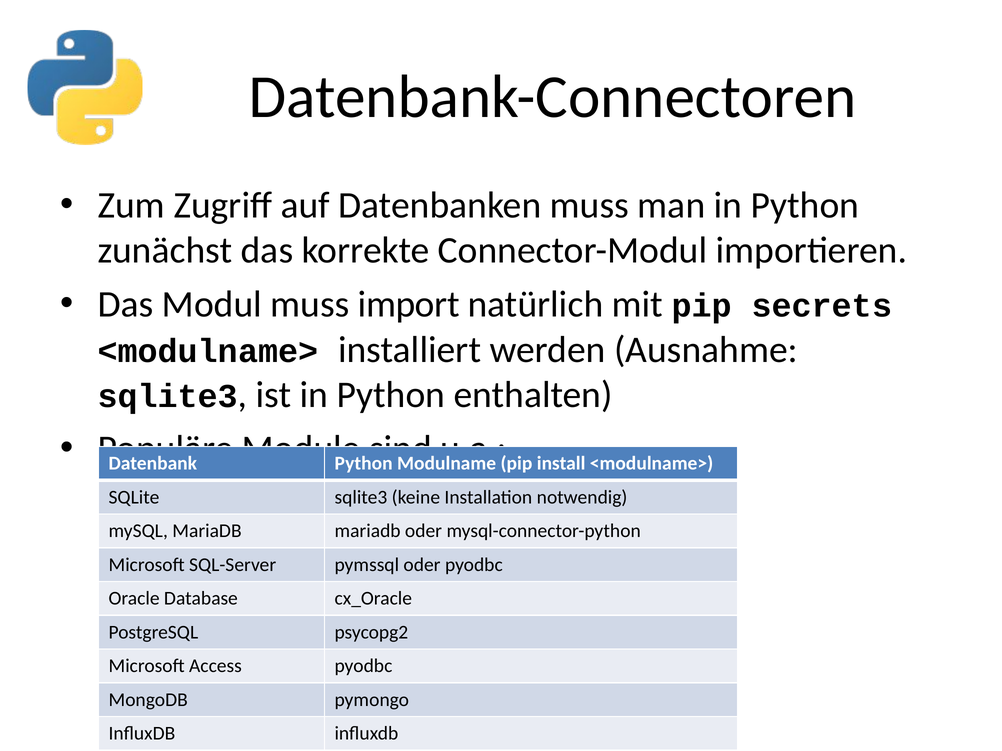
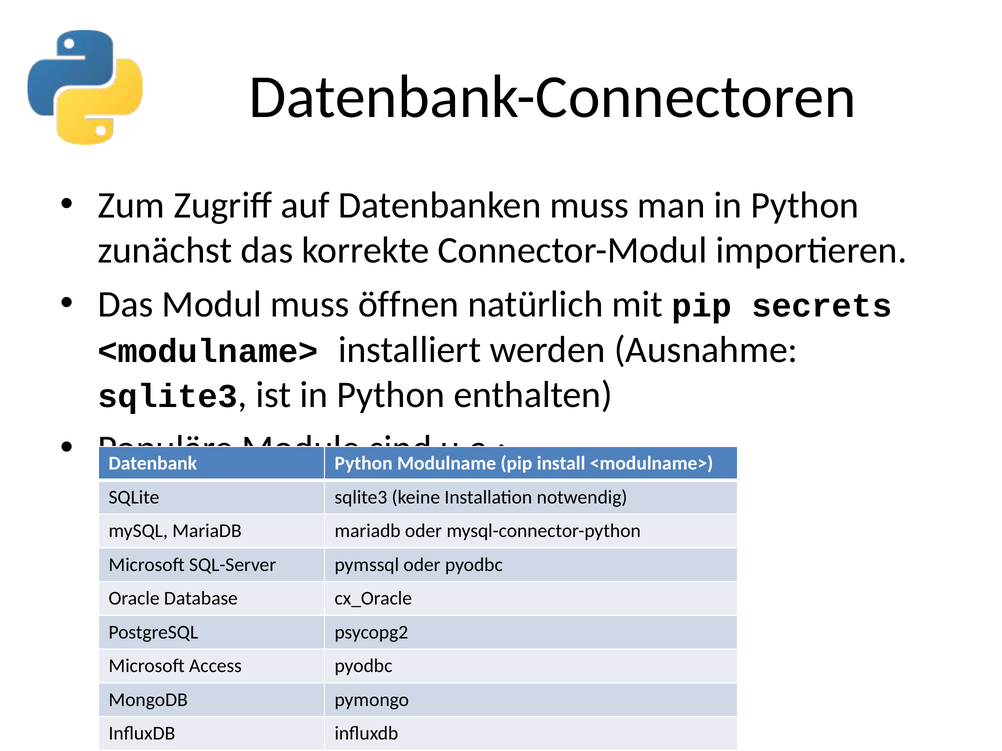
import: import -> öffnen
